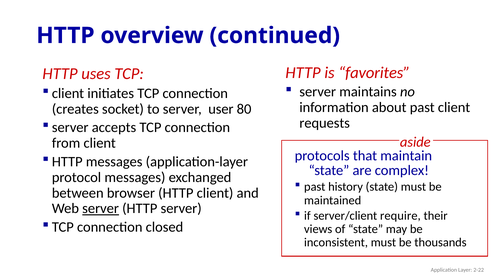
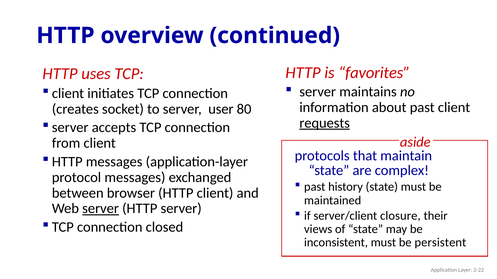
requests underline: none -> present
require: require -> closure
thousands: thousands -> persistent
